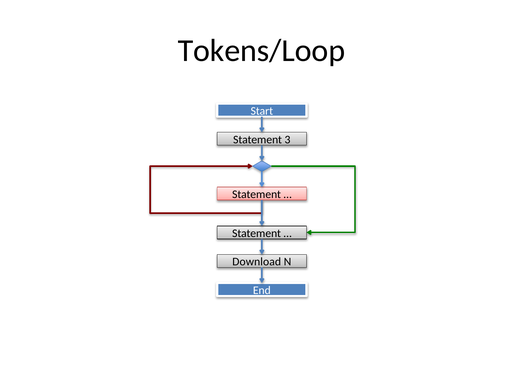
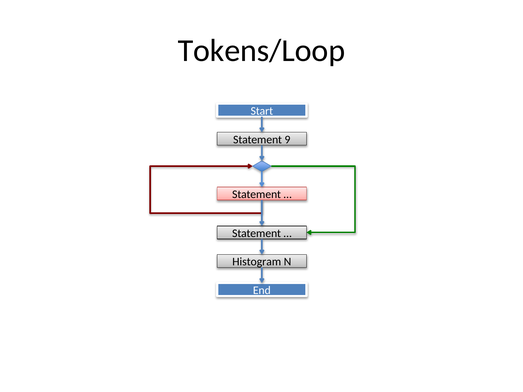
3: 3 -> 9
Download: Download -> Histogram
